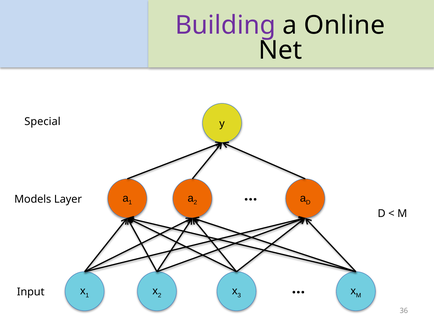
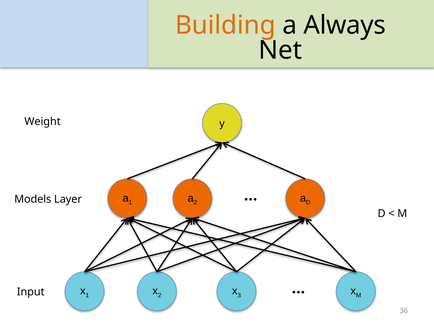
Building colour: purple -> orange
Online: Online -> Always
Special: Special -> Weight
